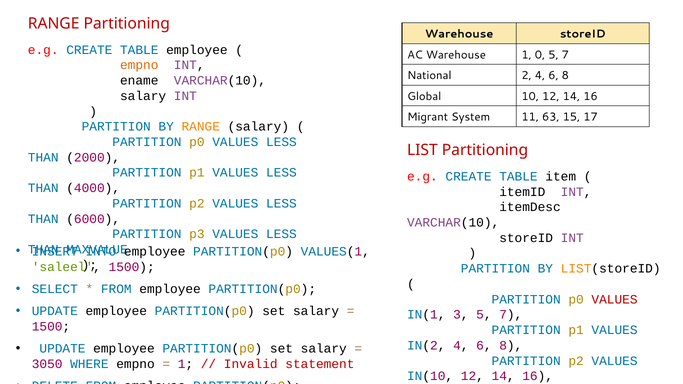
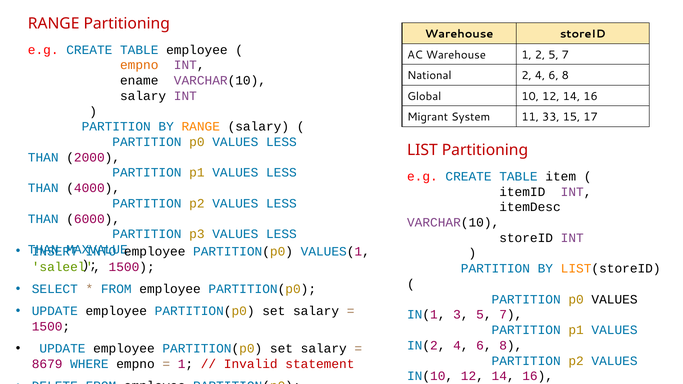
1 0: 0 -> 2
63: 63 -> 33
VALUES at (615, 299) colour: red -> black
3050: 3050 -> 8679
